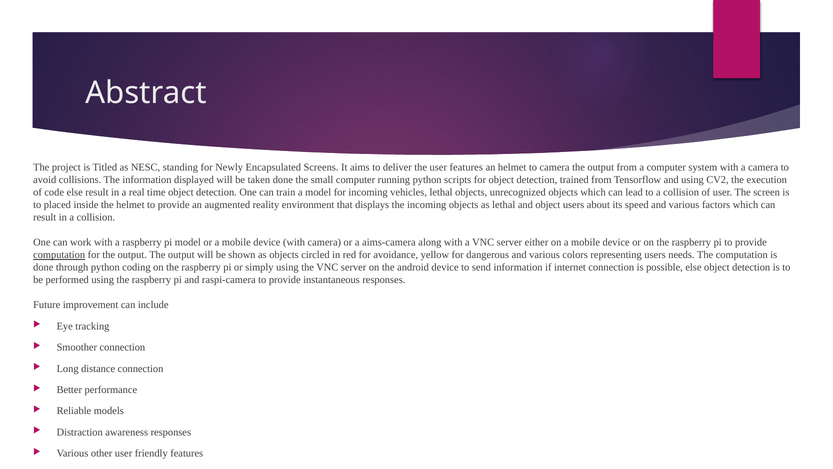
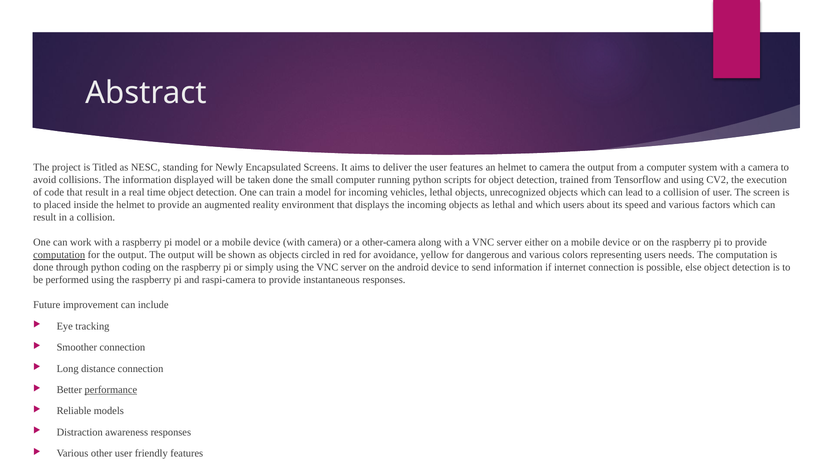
code else: else -> that
and object: object -> which
aims-camera: aims-camera -> other-camera
performance underline: none -> present
